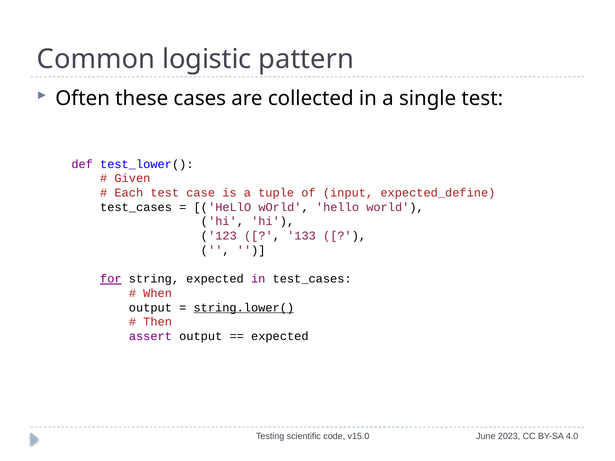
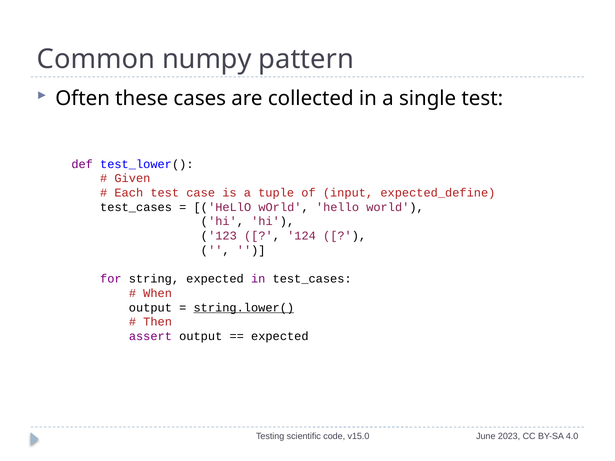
logistic: logistic -> numpy
133: 133 -> 124
for underline: present -> none
